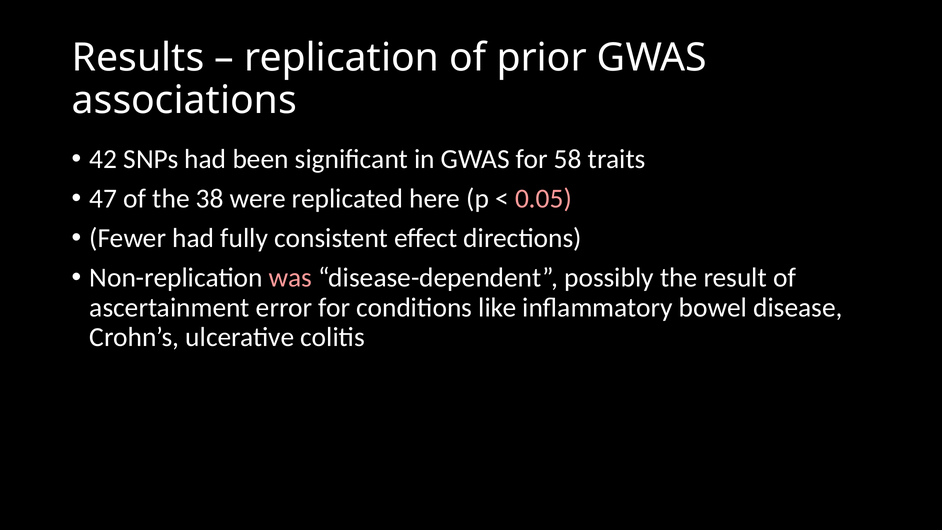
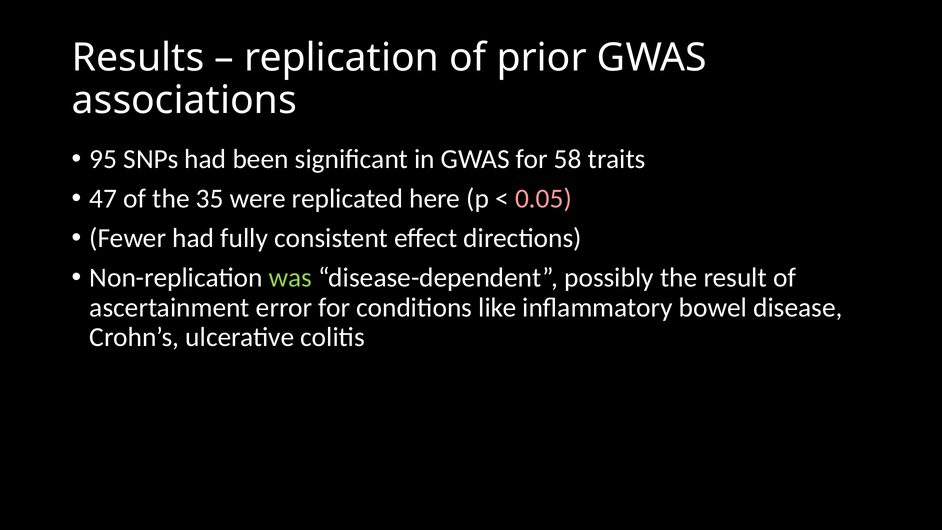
42: 42 -> 95
38: 38 -> 35
was colour: pink -> light green
